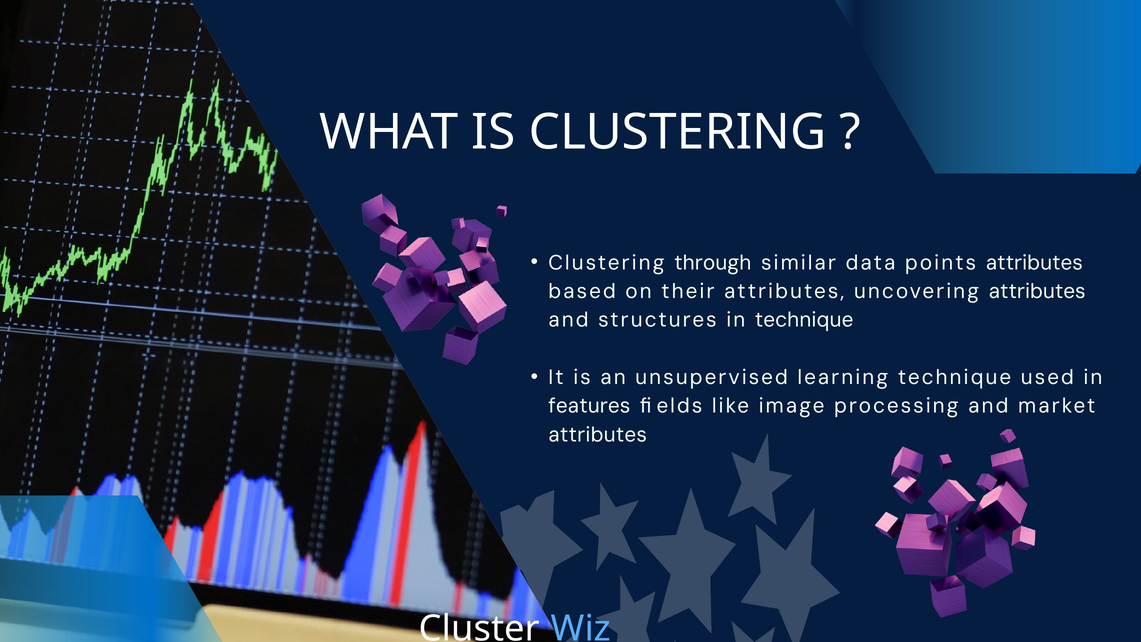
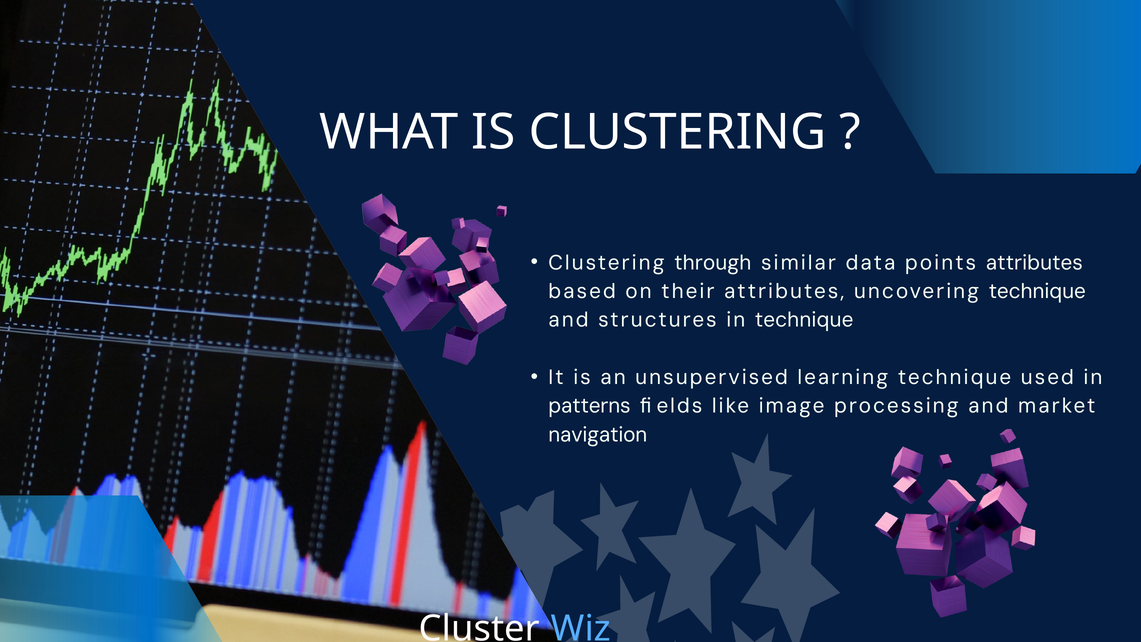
uncovering attributes: attributes -> technique
features: features -> patterns
attributes at (598, 435): attributes -> navigation
